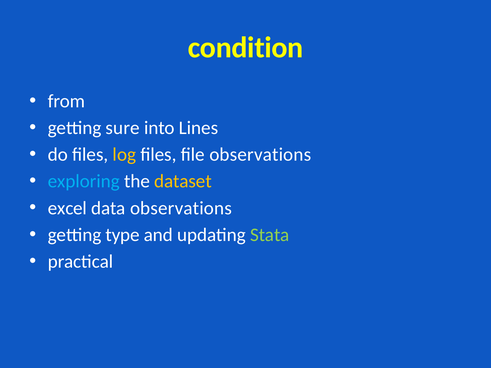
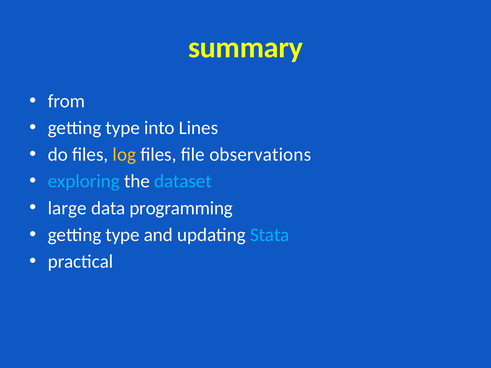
condition: condition -> summary
sure at (123, 128): sure -> type
dataset colour: yellow -> light blue
excel: excel -> large
data observations: observations -> programming
Stata colour: light green -> light blue
